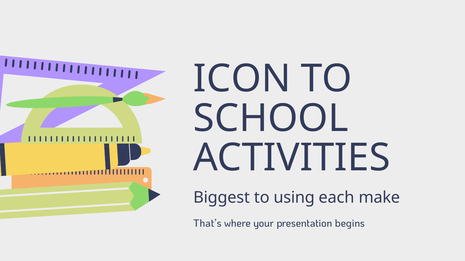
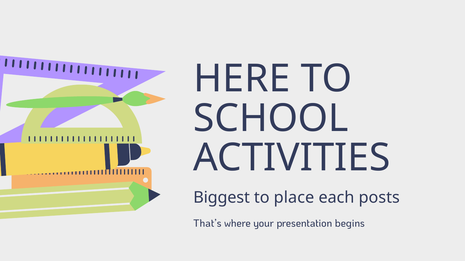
ICON: ICON -> HERE
using: using -> place
make: make -> posts
